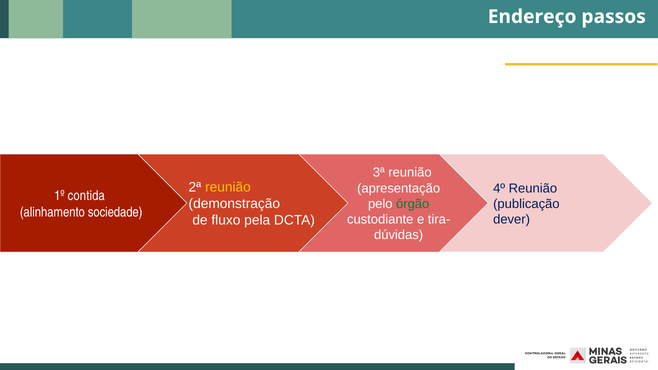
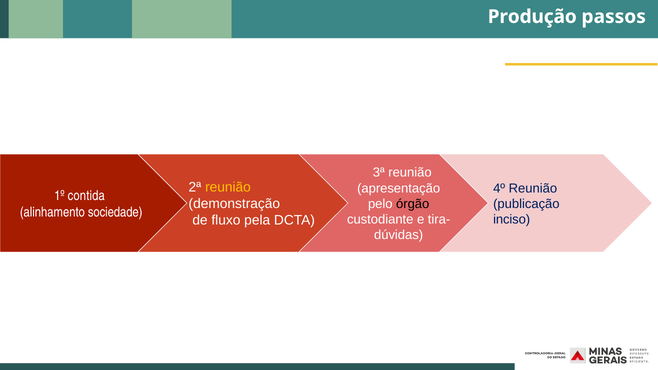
Endereço: Endereço -> Produção
órgão colour: green -> black
dever: dever -> inciso
